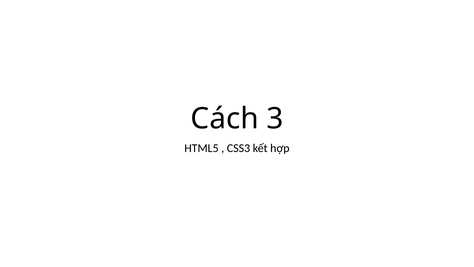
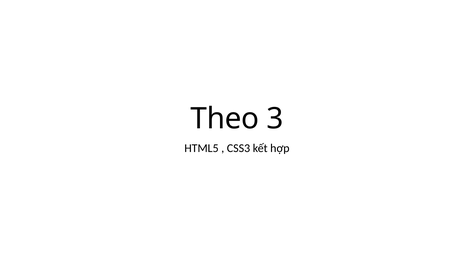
Cách: Cách -> Theo
